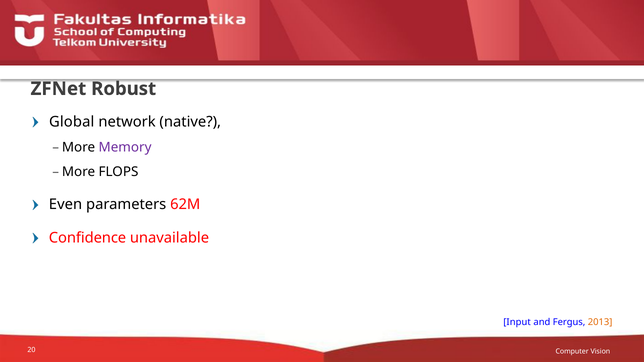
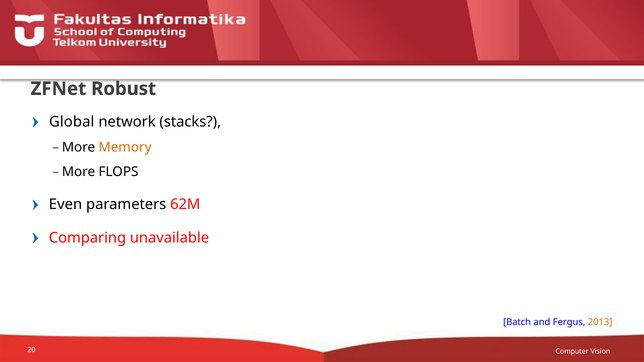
native: native -> stacks
Memory colour: purple -> orange
Confidence: Confidence -> Comparing
Input: Input -> Batch
